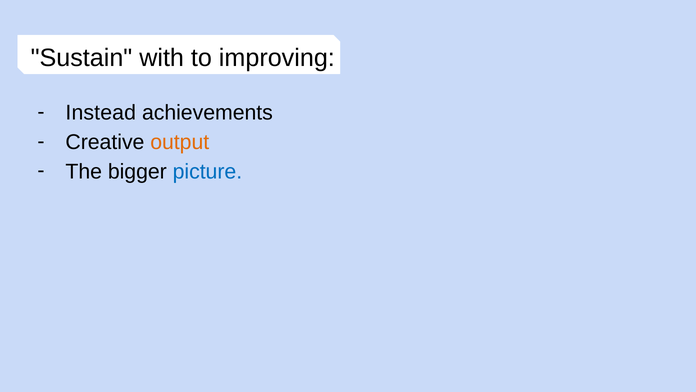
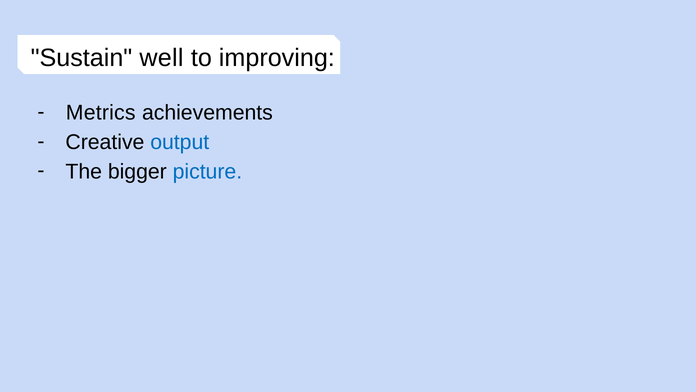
with: with -> well
Instead: Instead -> Metrics
output colour: orange -> blue
